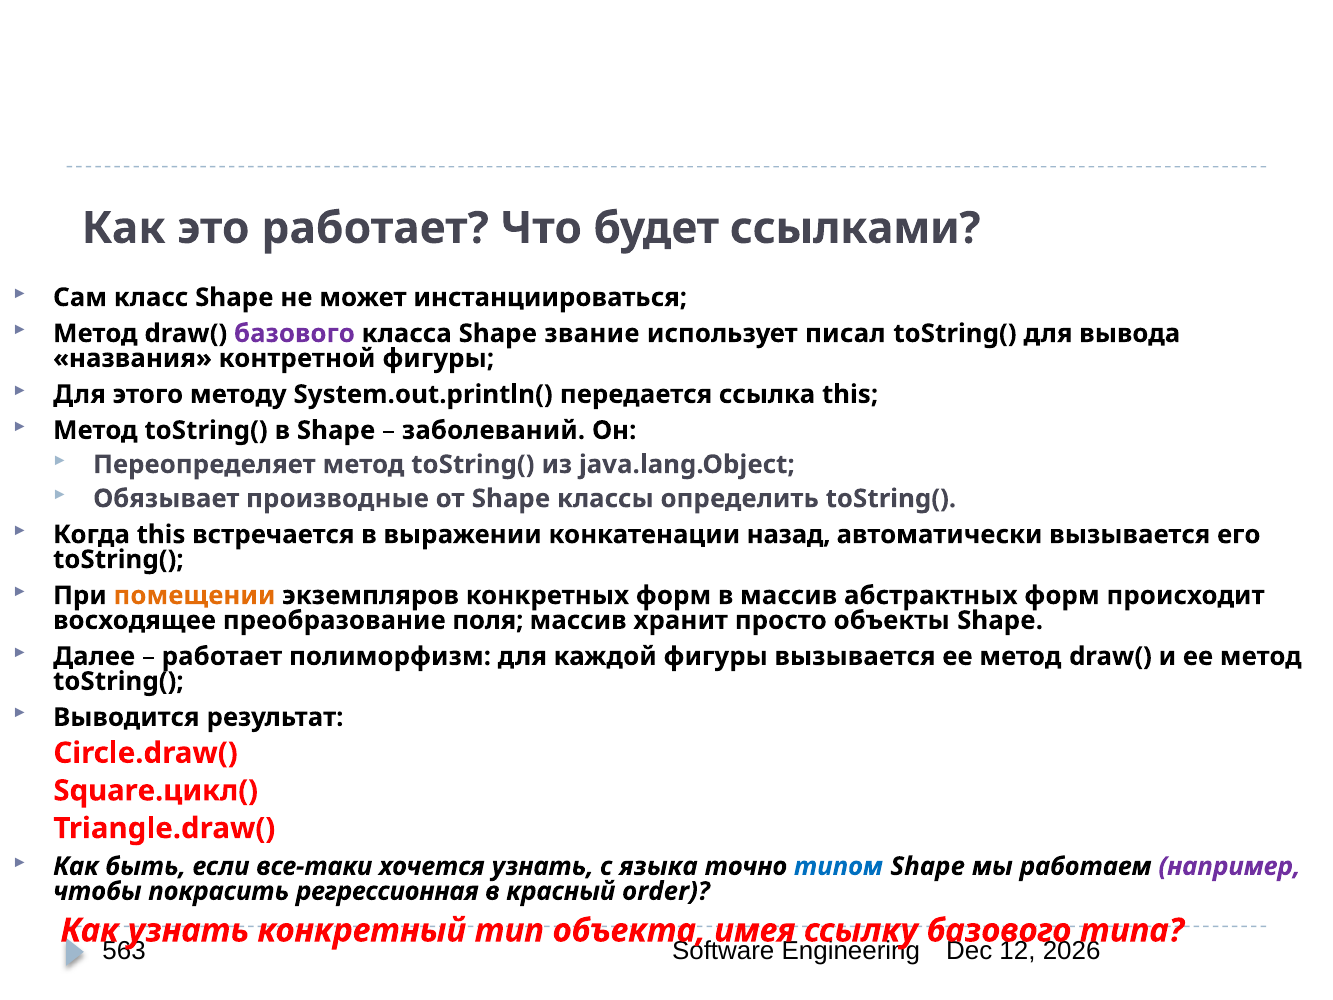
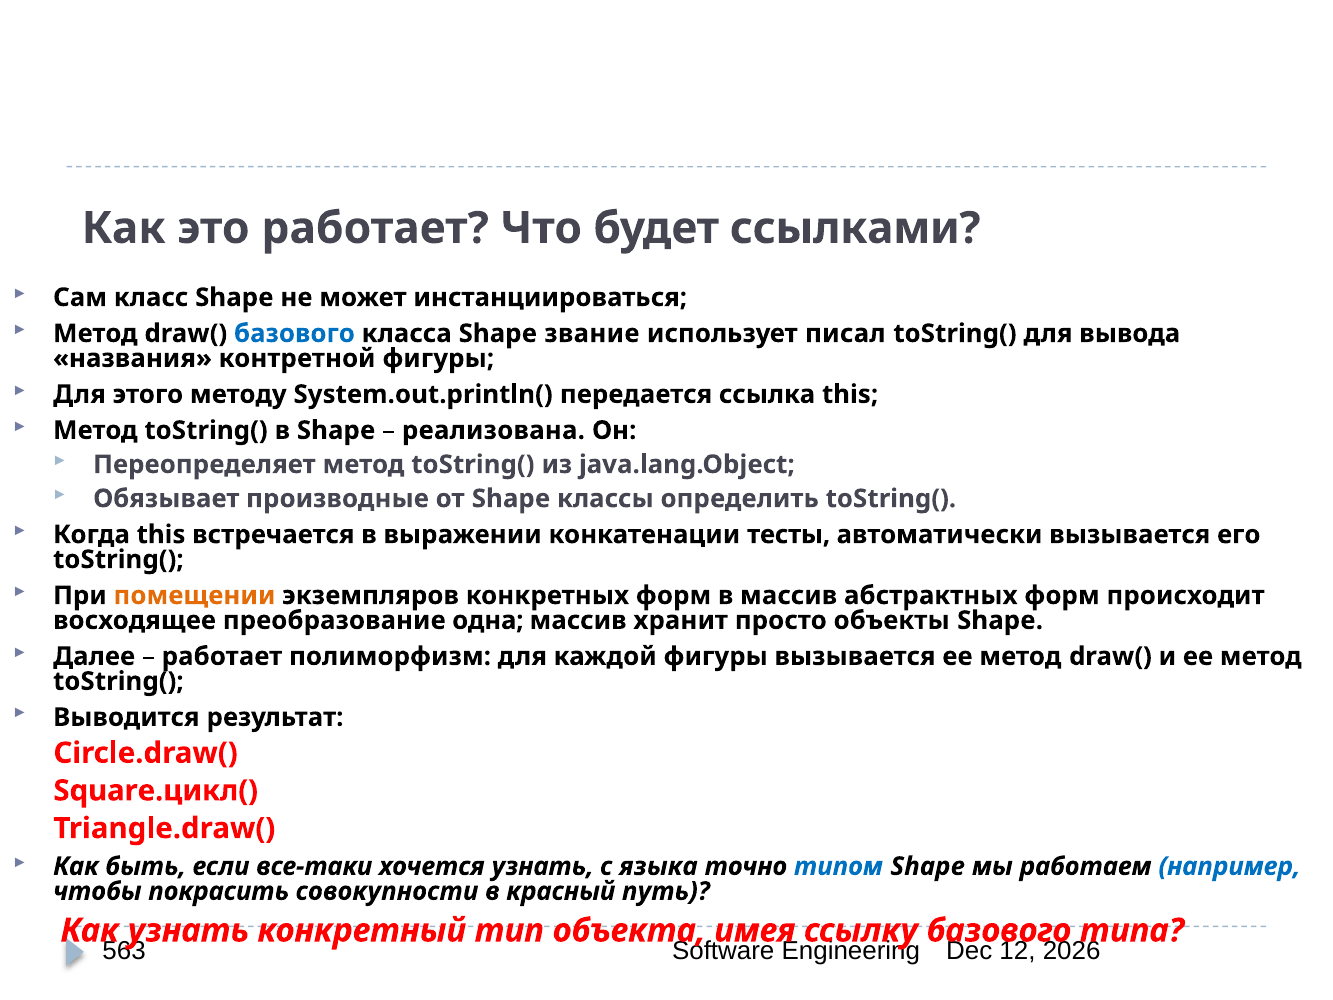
базового at (294, 333) colour: purple -> blue
заболеваний: заболеваний -> реализована
назад: назад -> тесты
поля: поля -> одна
например colour: purple -> blue
регрессионная: регрессионная -> совокупности
order: order -> путь
